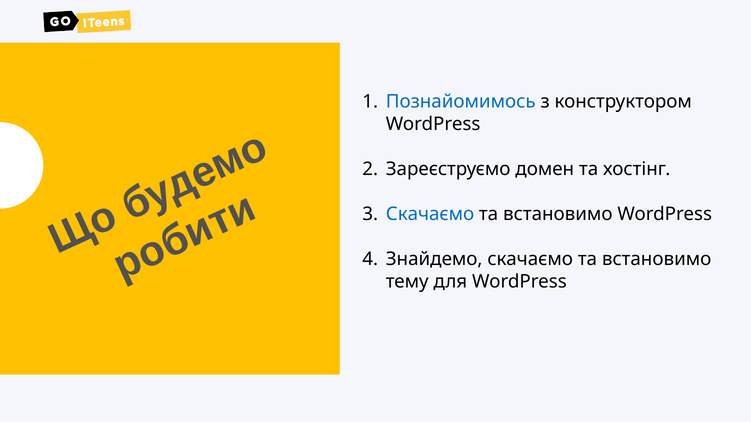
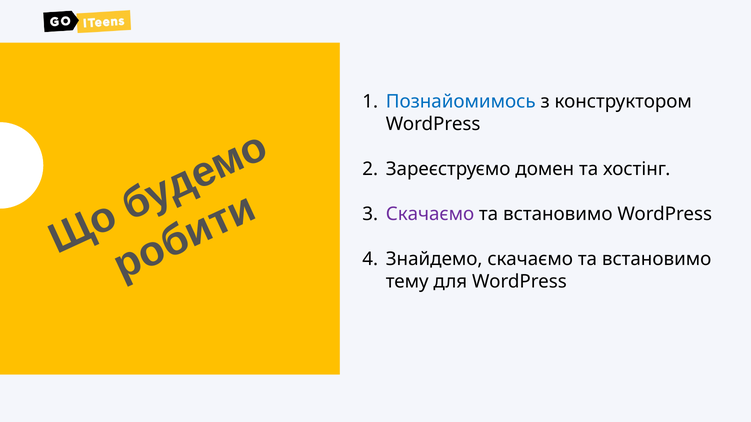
Скачаємо at (430, 214) colour: blue -> purple
